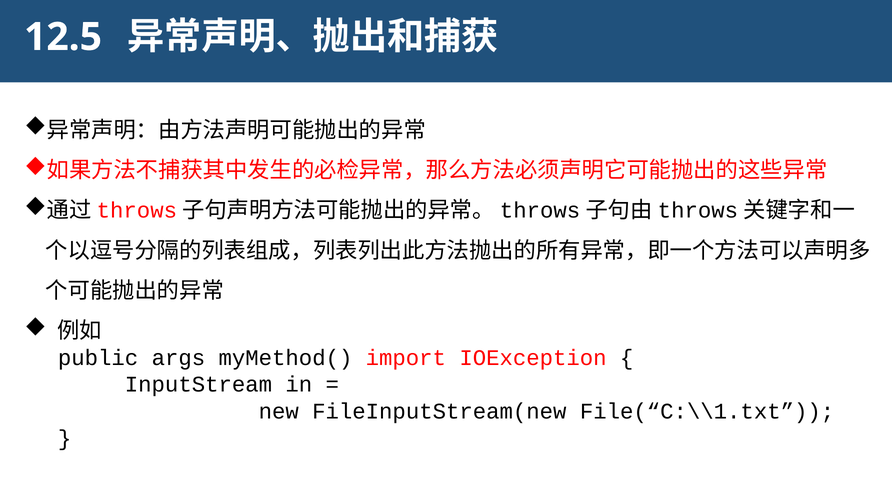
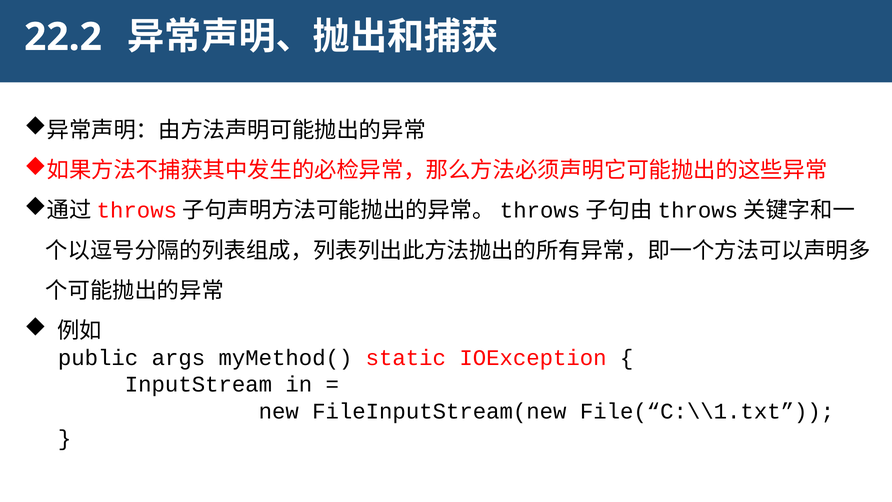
12.5: 12.5 -> 22.2
import: import -> static
